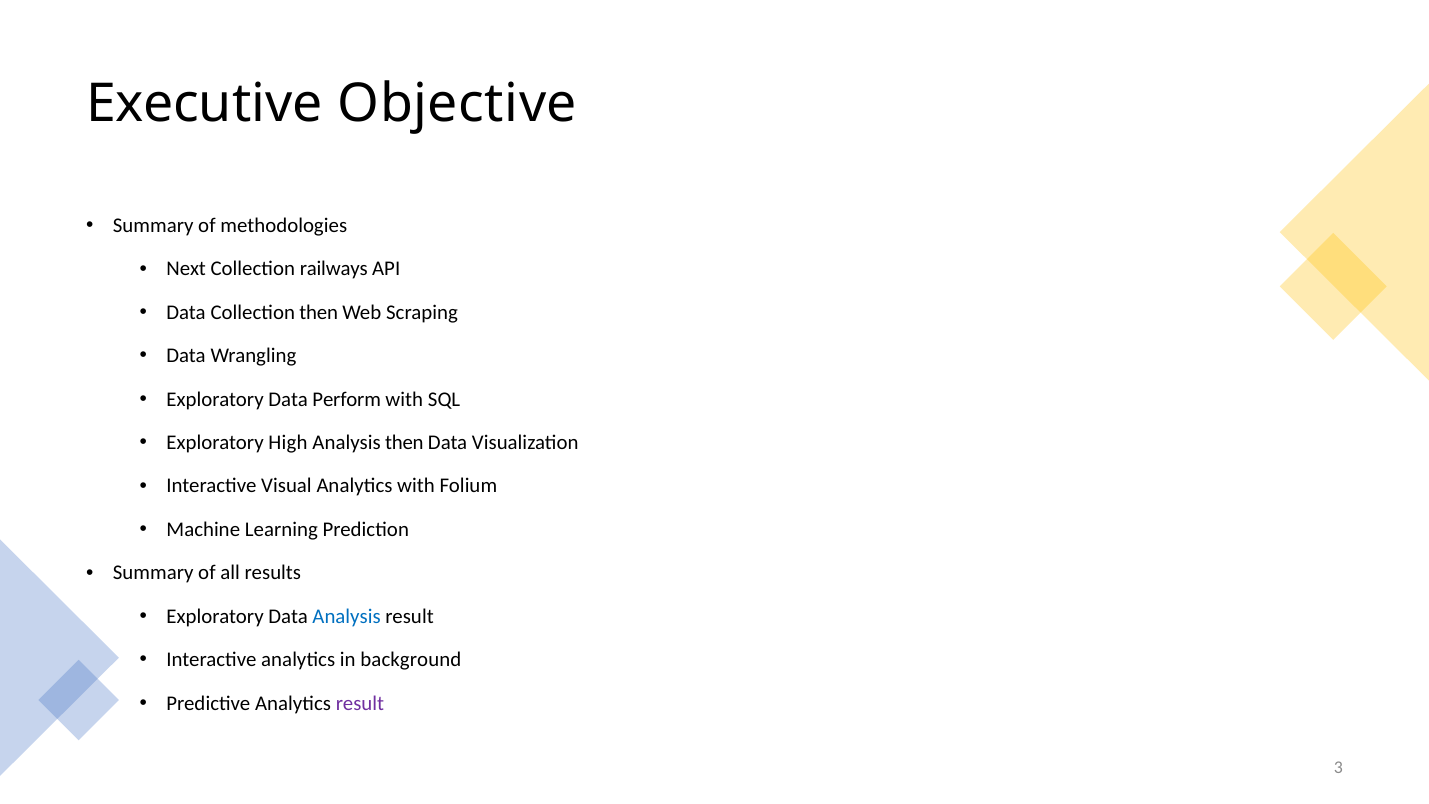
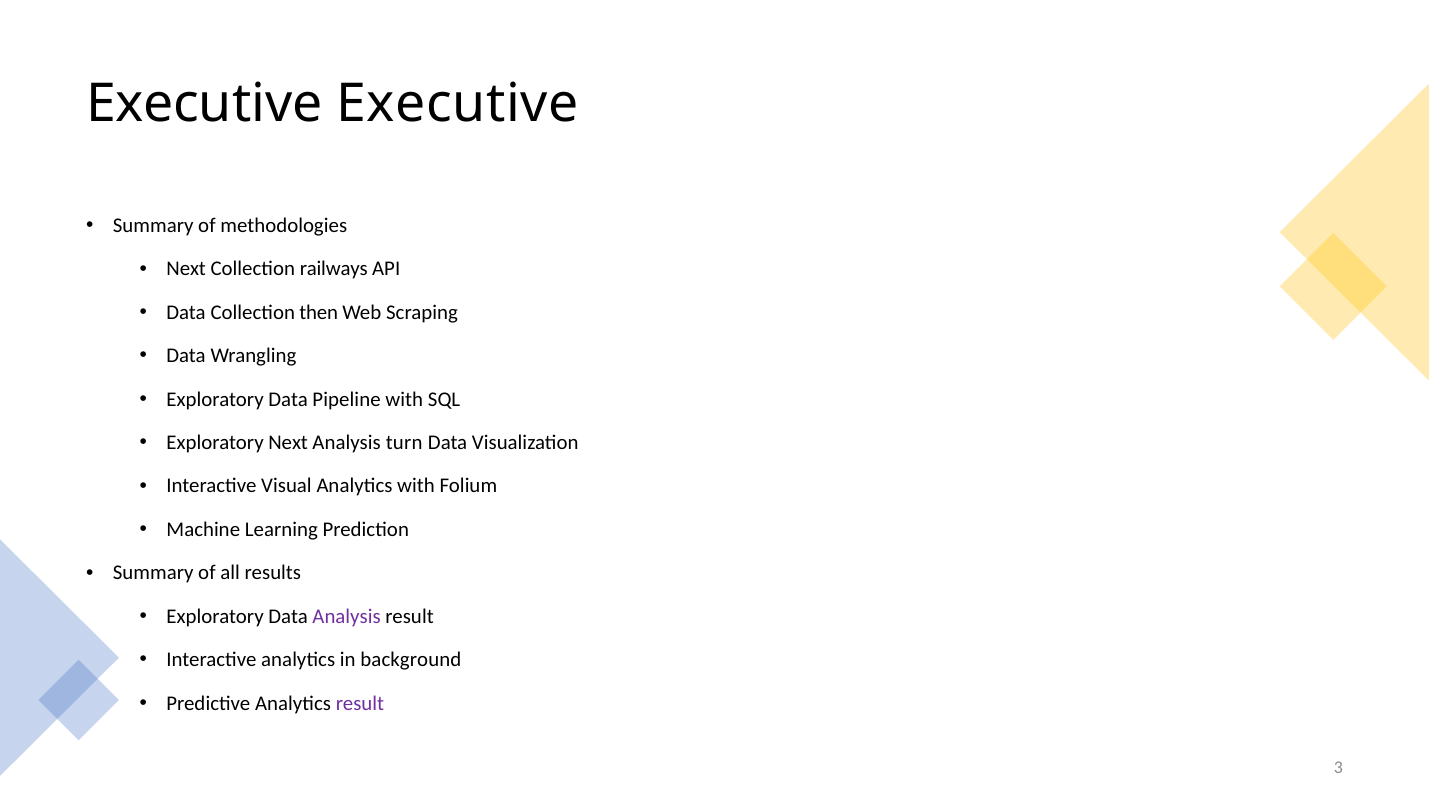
Executive Objective: Objective -> Executive
Perform: Perform -> Pipeline
Exploratory High: High -> Next
Analysis then: then -> turn
Analysis at (347, 616) colour: blue -> purple
